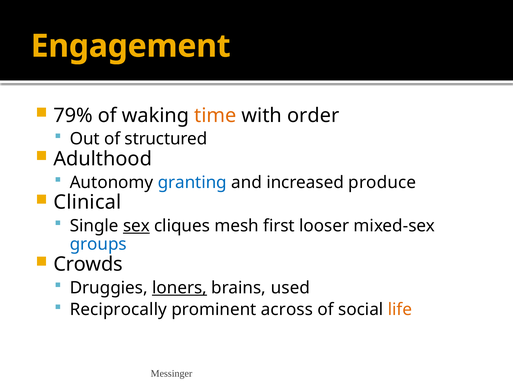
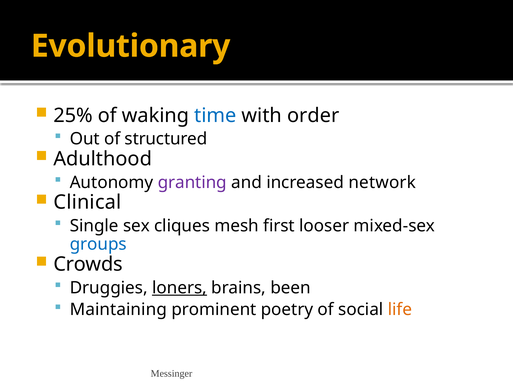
Engagement: Engagement -> Evolutionary
79%: 79% -> 25%
time colour: orange -> blue
granting colour: blue -> purple
produce: produce -> network
sex underline: present -> none
used: used -> been
Reciprocally: Reciprocally -> Maintaining
across: across -> poetry
